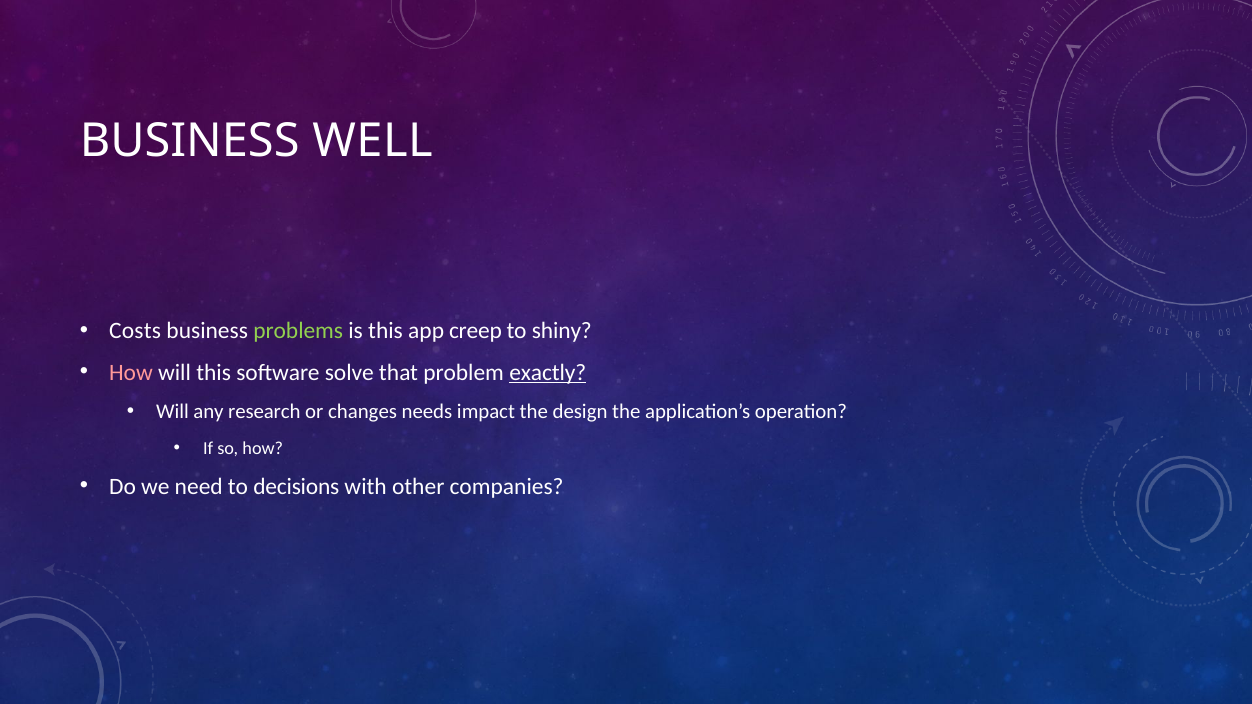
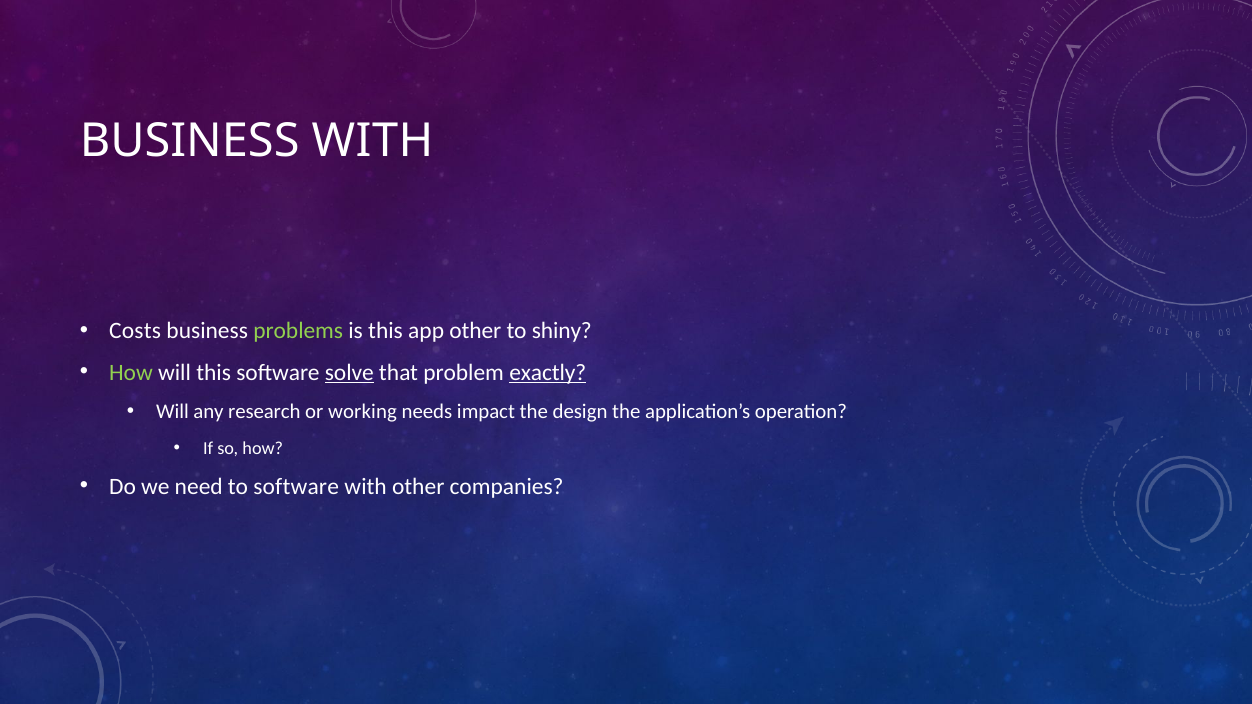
BUSINESS WELL: WELL -> WITH
app creep: creep -> other
How at (131, 372) colour: pink -> light green
solve underline: none -> present
changes: changes -> working
to decisions: decisions -> software
